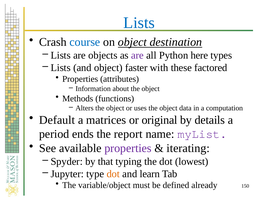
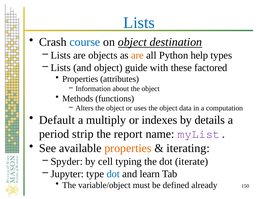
are at (137, 55) colour: purple -> orange
here: here -> help
faster: faster -> guide
matrices: matrices -> multiply
original: original -> indexes
ends: ends -> strip
properties at (128, 148) colour: purple -> orange
that: that -> cell
lowest: lowest -> iterate
dot at (113, 174) colour: orange -> blue
